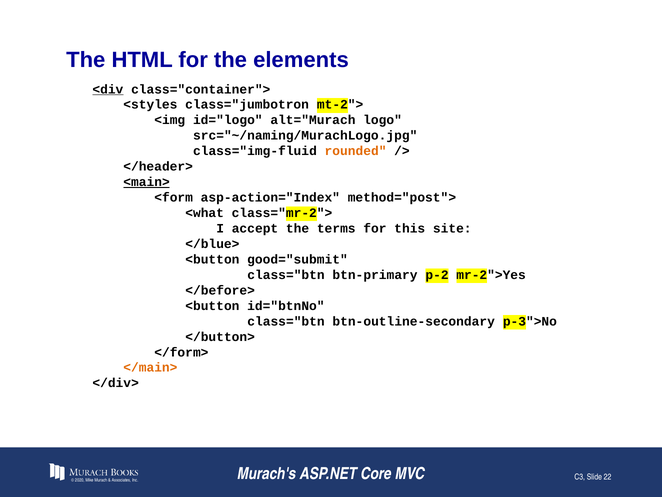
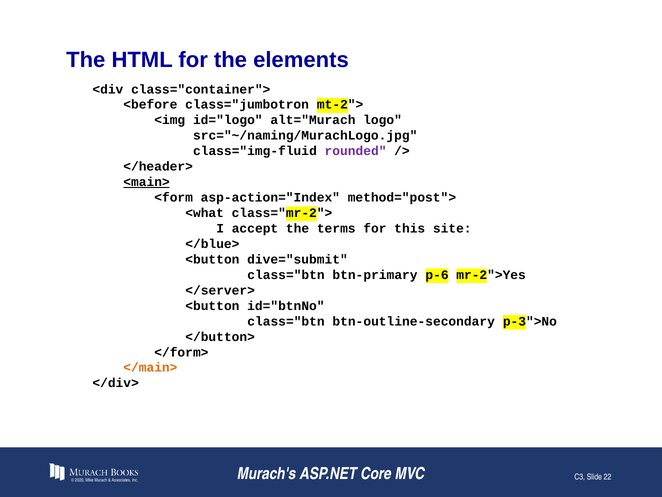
<div underline: present -> none
<styles: <styles -> <before
rounded colour: orange -> purple
good="submit: good="submit -> dive="submit
p-2: p-2 -> p-6
</before>: </before> -> </server>
